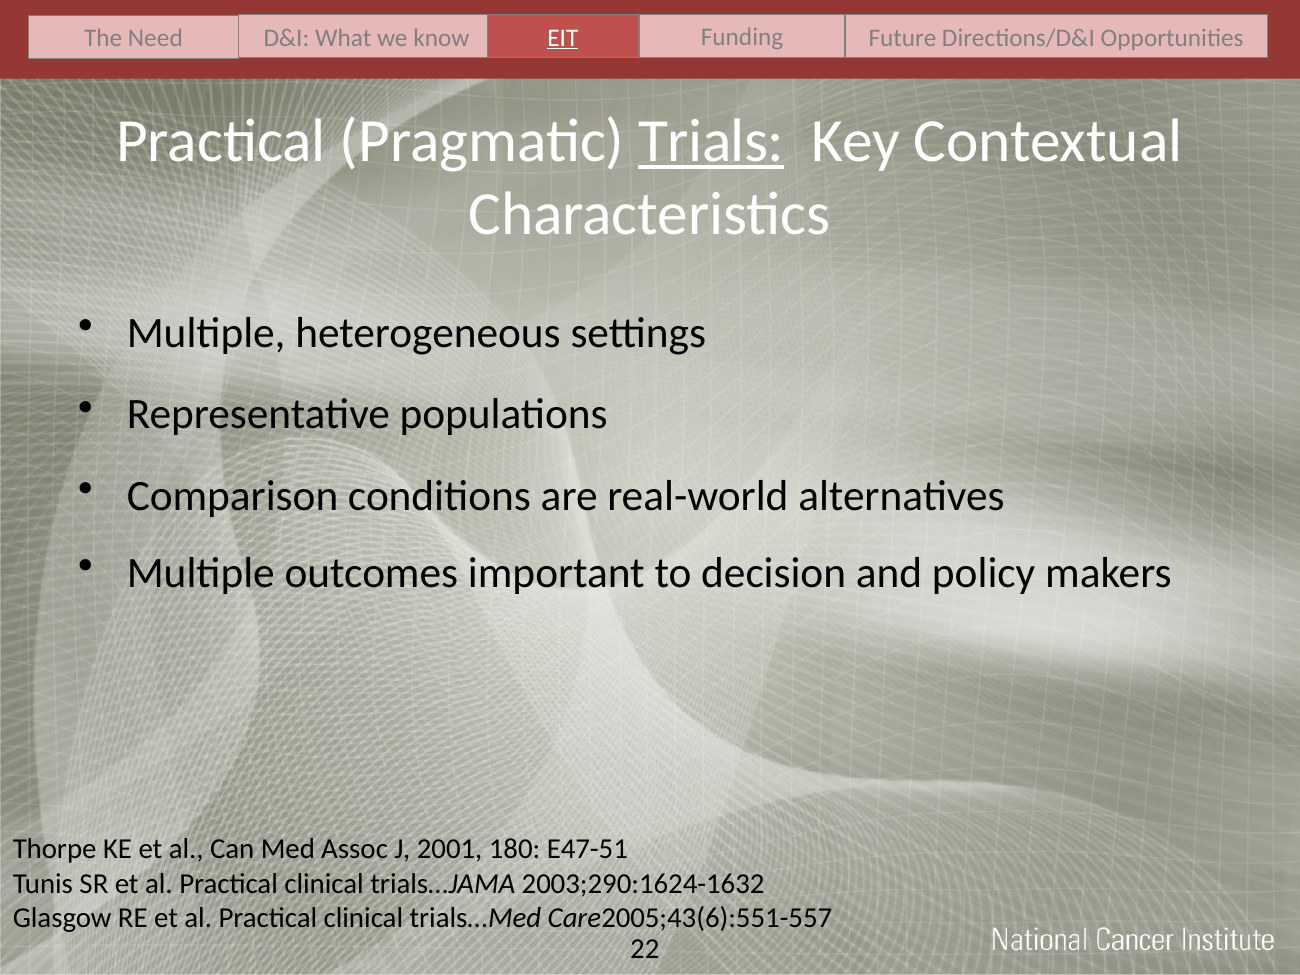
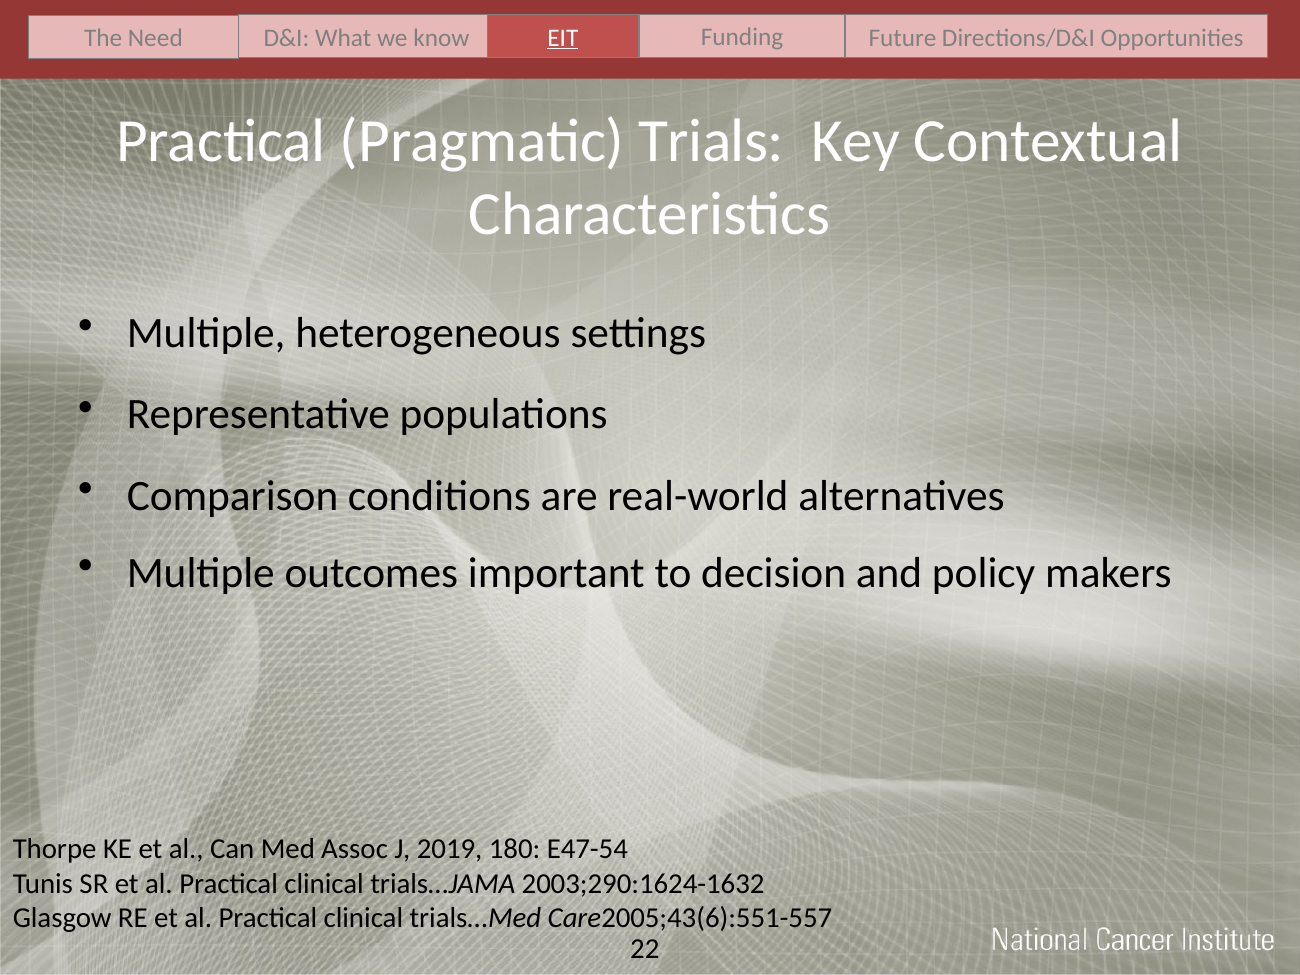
Trials underline: present -> none
2001: 2001 -> 2019
E47-51: E47-51 -> E47-54
